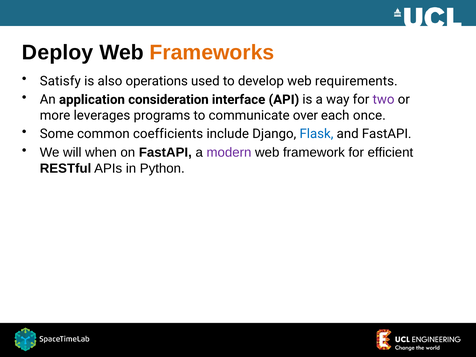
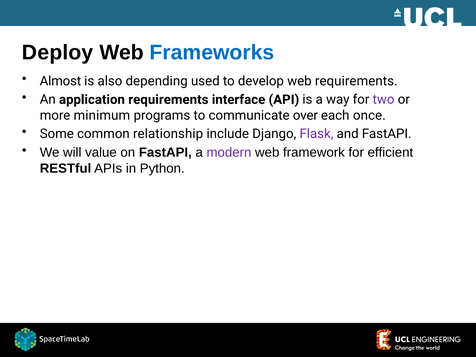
Frameworks colour: orange -> blue
Satisfy: Satisfy -> Almost
operations: operations -> depending
application consideration: consideration -> requirements
leverages: leverages -> minimum
coefficients: coefficients -> relationship
Flask colour: blue -> purple
when: when -> value
